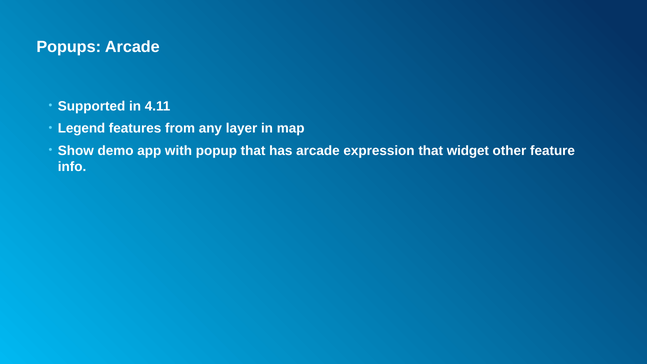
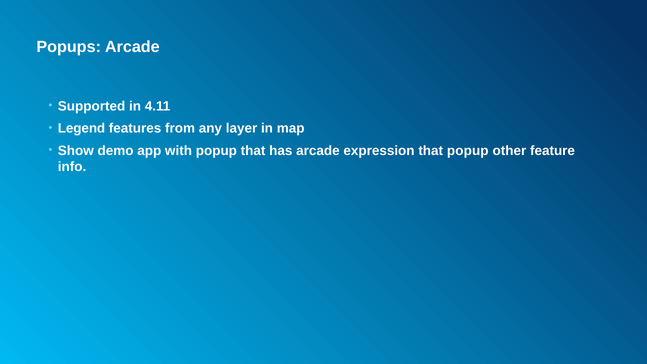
that widget: widget -> popup
